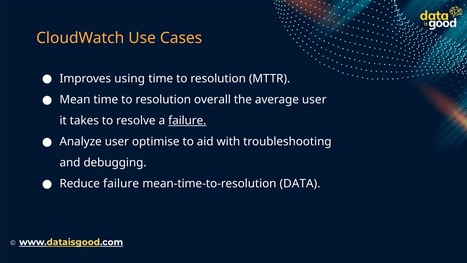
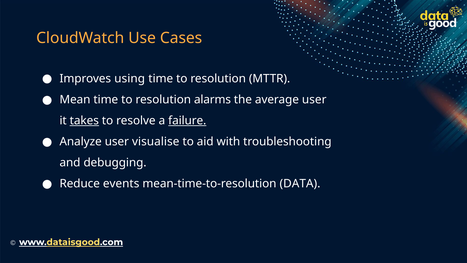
overall: overall -> alarms
takes underline: none -> present
optimise: optimise -> visualise
Reduce failure: failure -> events
